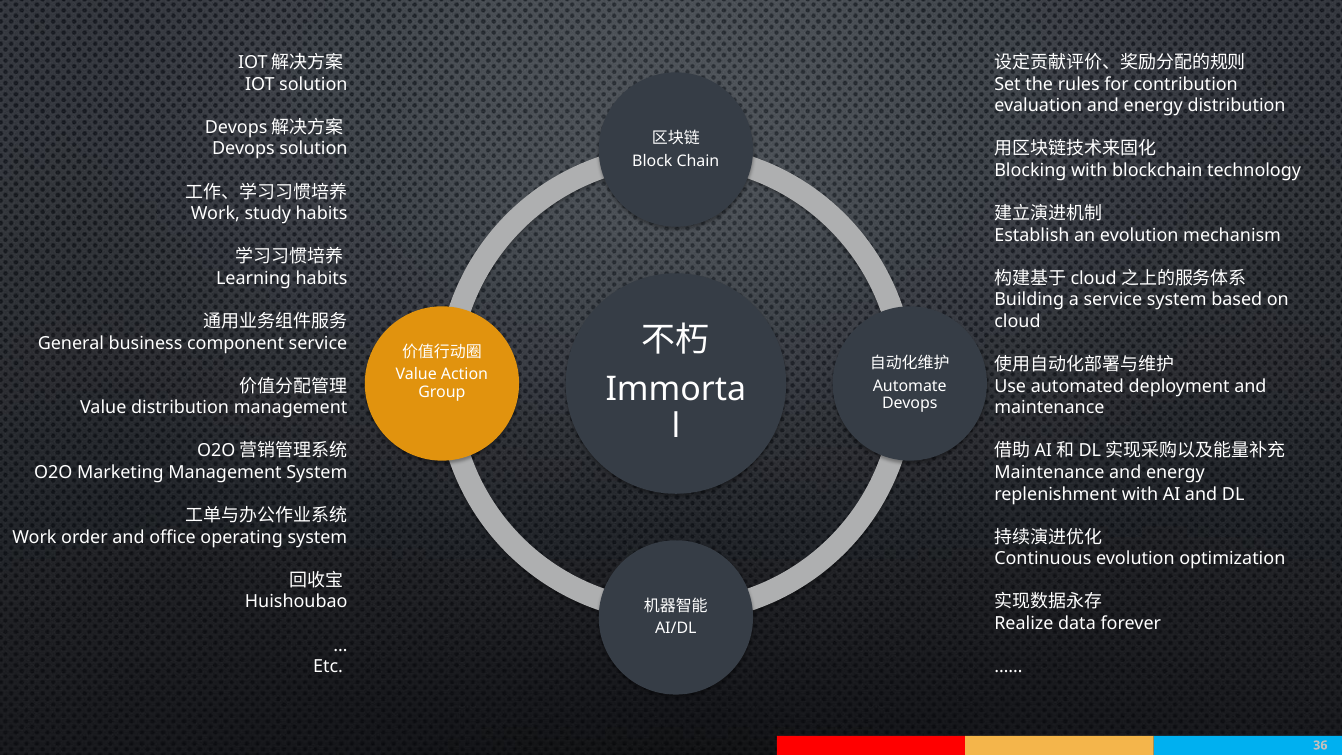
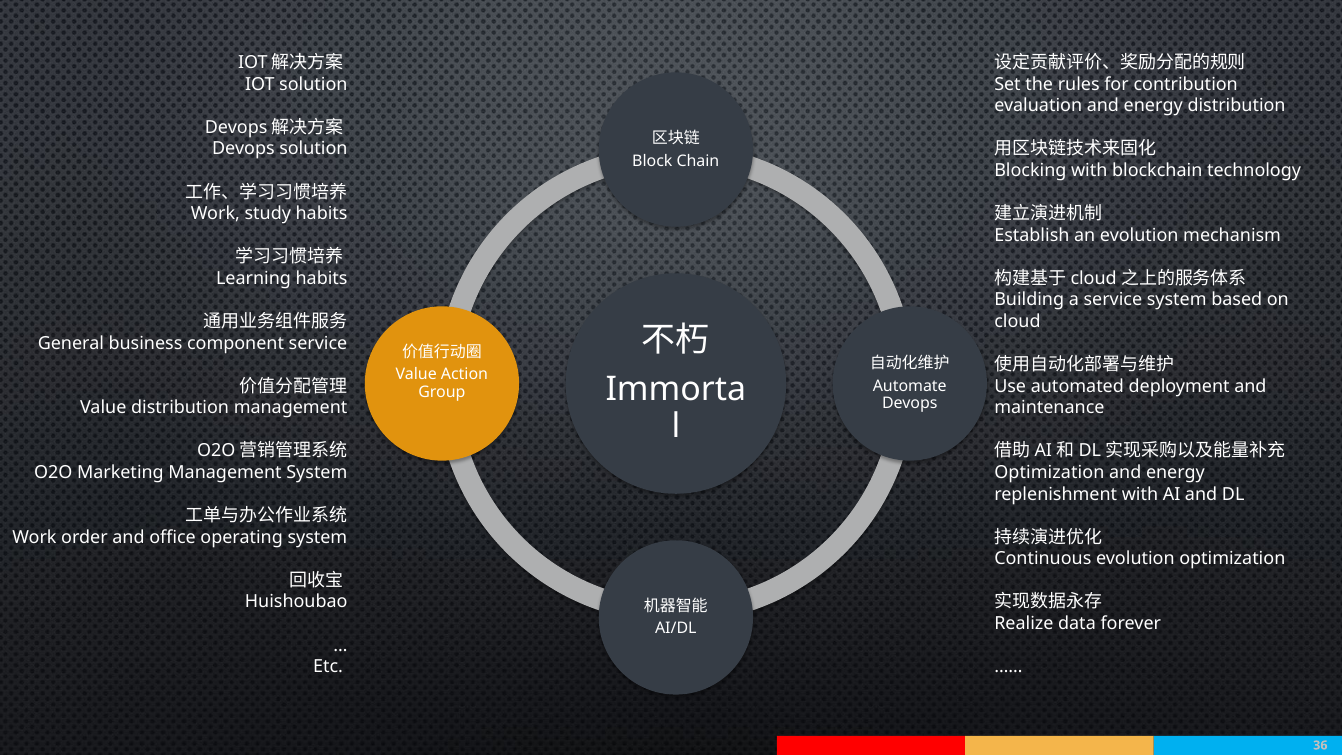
Maintenance at (1049, 472): Maintenance -> Optimization
